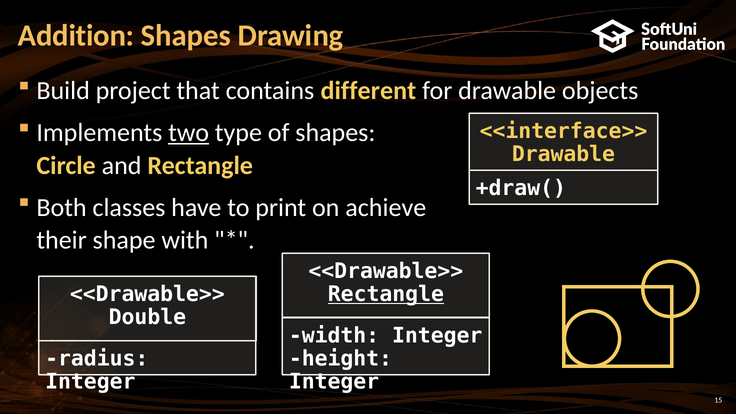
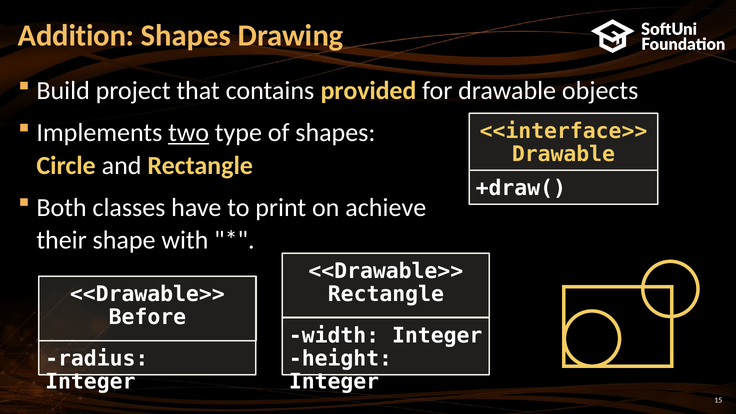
different: different -> provided
Rectangle at (386, 294) underline: present -> none
Double: Double -> Before
